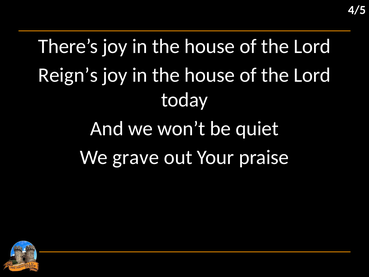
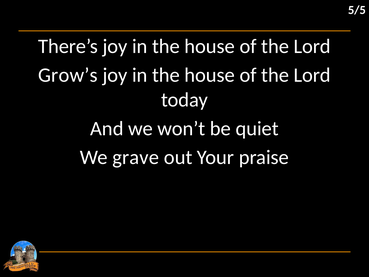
4/5: 4/5 -> 5/5
Reign’s: Reign’s -> Grow’s
